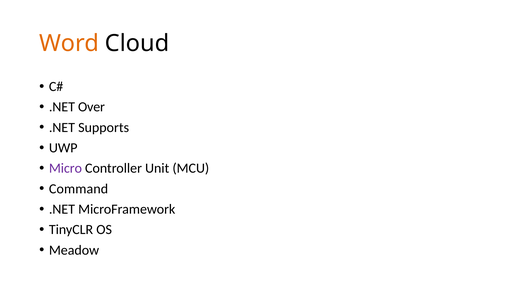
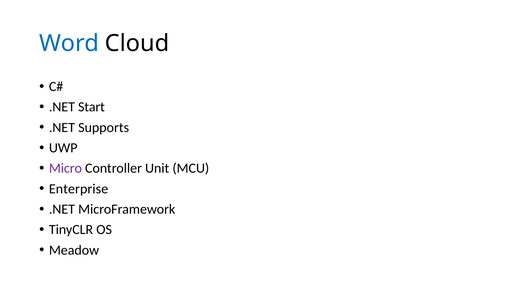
Word colour: orange -> blue
Over: Over -> Start
Command: Command -> Enterprise
